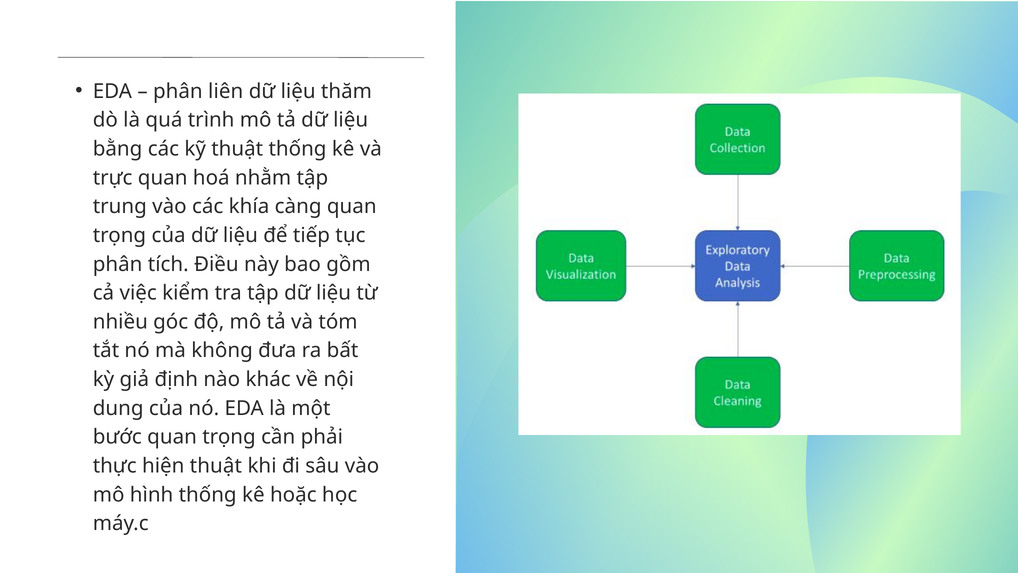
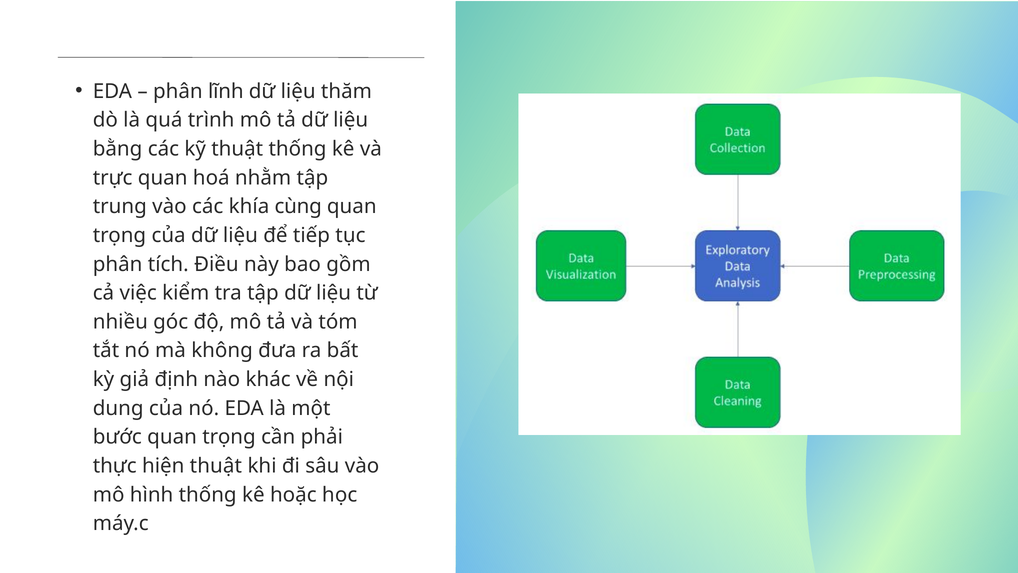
liên: liên -> lĩnh
càng: càng -> cùng
